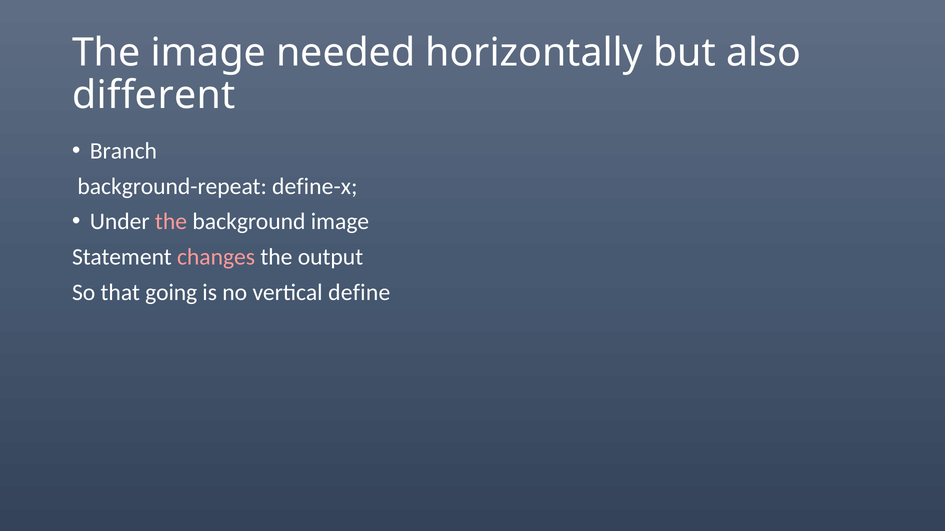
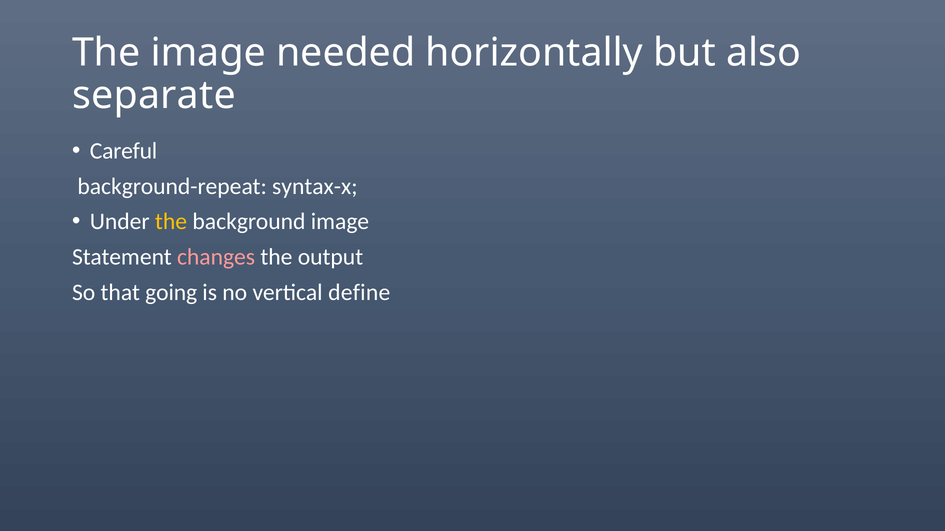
different: different -> separate
Branch: Branch -> Careful
define-x: define-x -> syntax-x
the at (171, 222) colour: pink -> yellow
